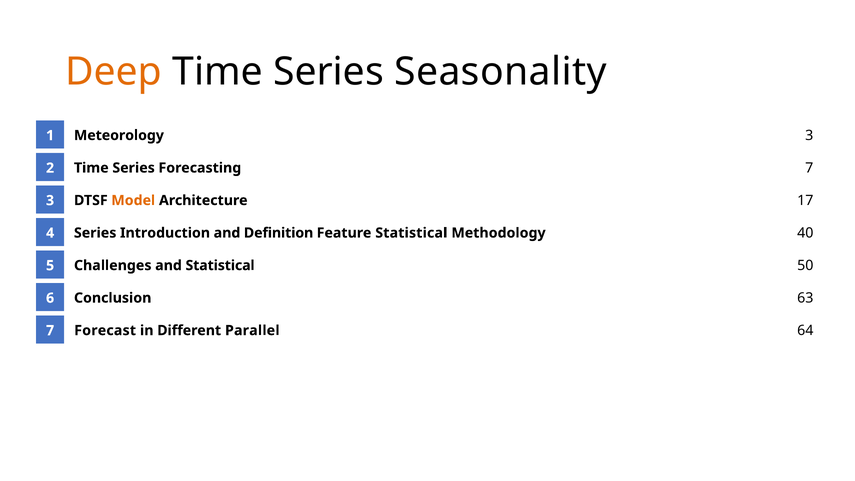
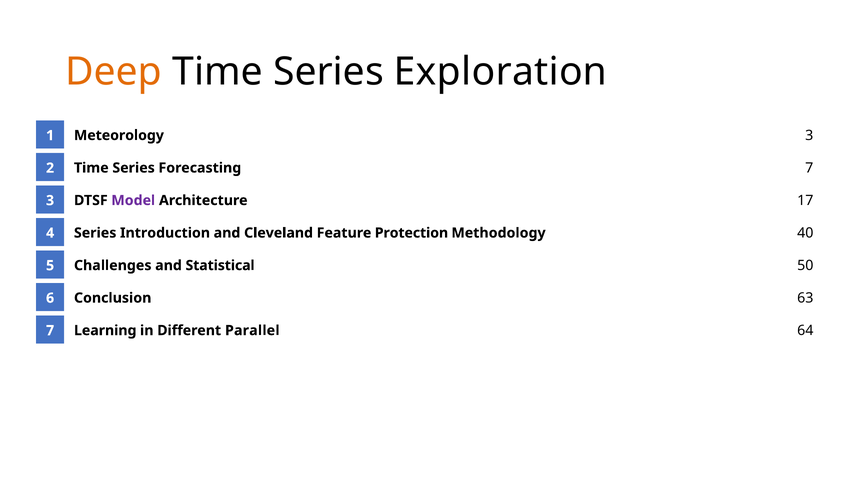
Seasonality: Seasonality -> Exploration
Model colour: orange -> purple
Definition: Definition -> Cleveland
Feature Statistical: Statistical -> Protection
Forecast: Forecast -> Learning
